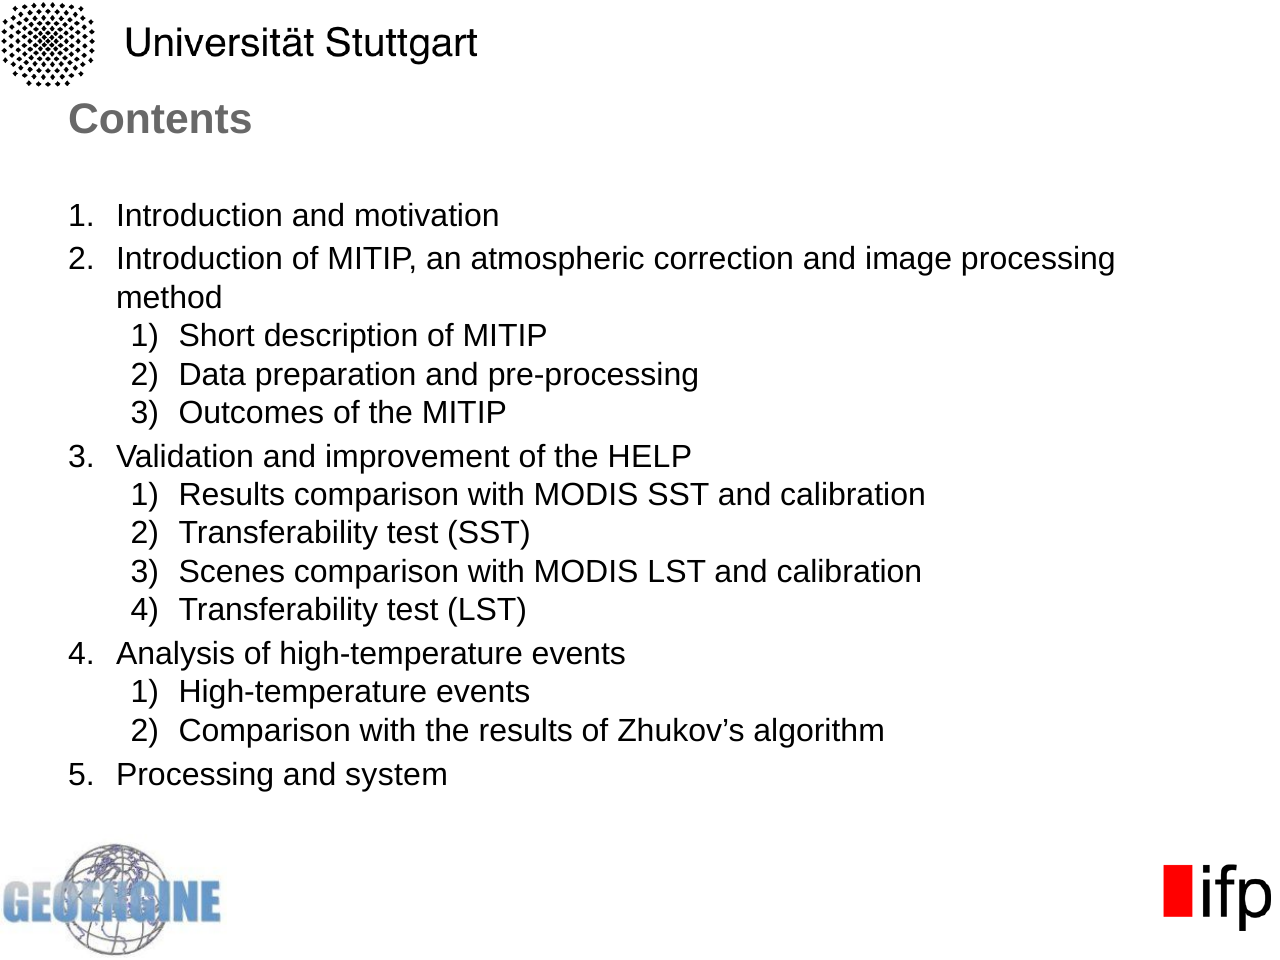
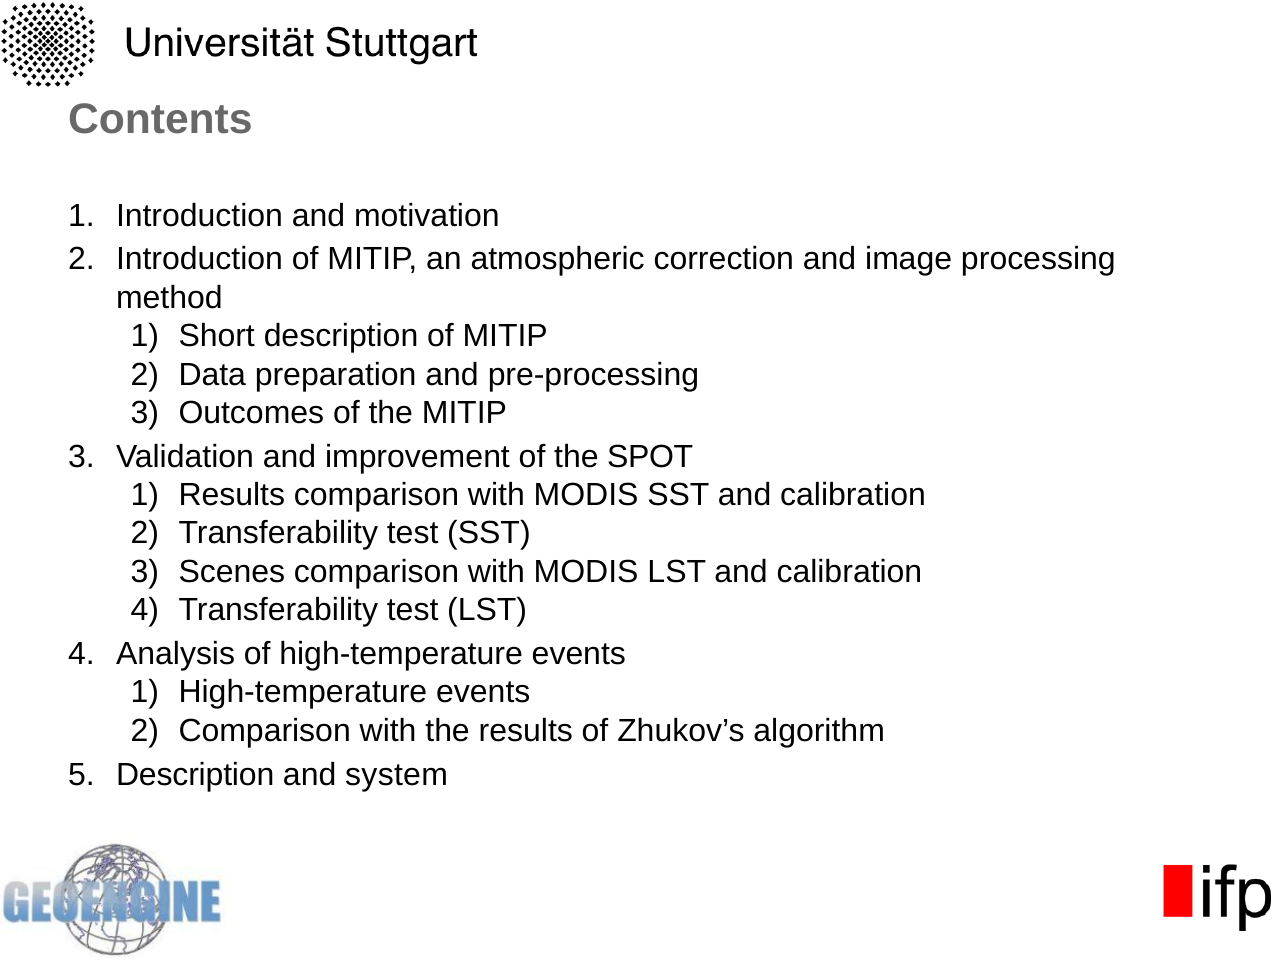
HELP: HELP -> SPOT
Processing at (195, 774): Processing -> Description
